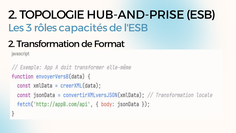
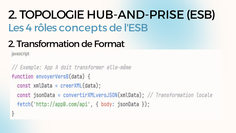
3: 3 -> 4
capacités: capacités -> concepts
